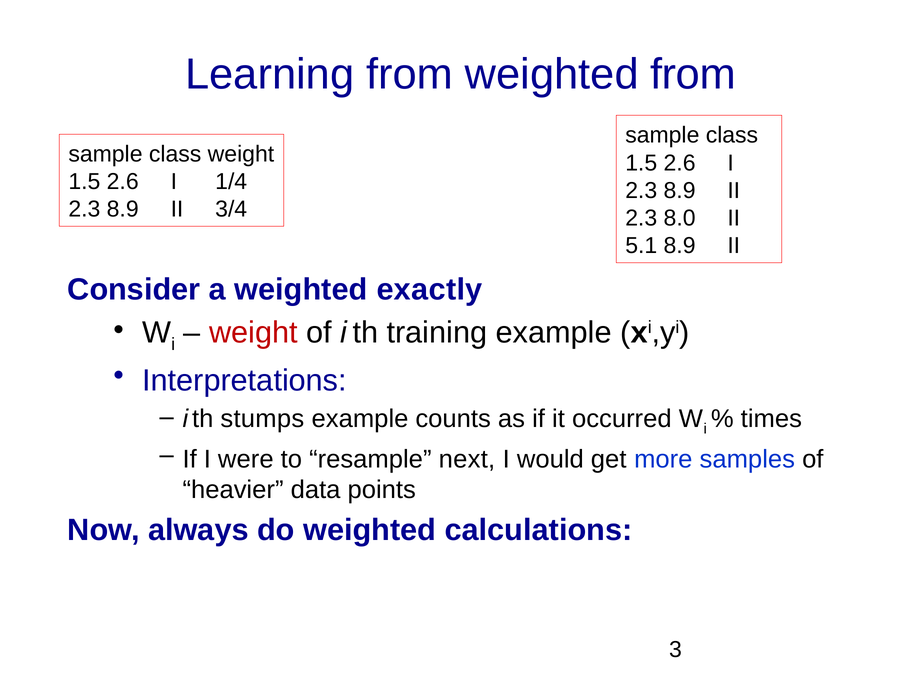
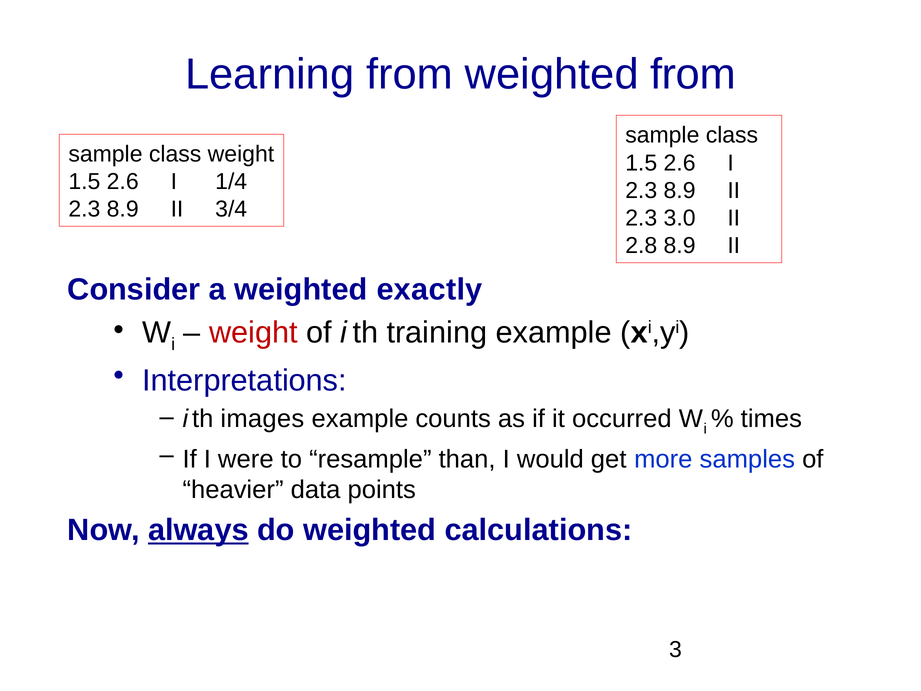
8.0: 8.0 -> 3.0
5.1: 5.1 -> 2.8
stumps: stumps -> images
next: next -> than
always underline: none -> present
